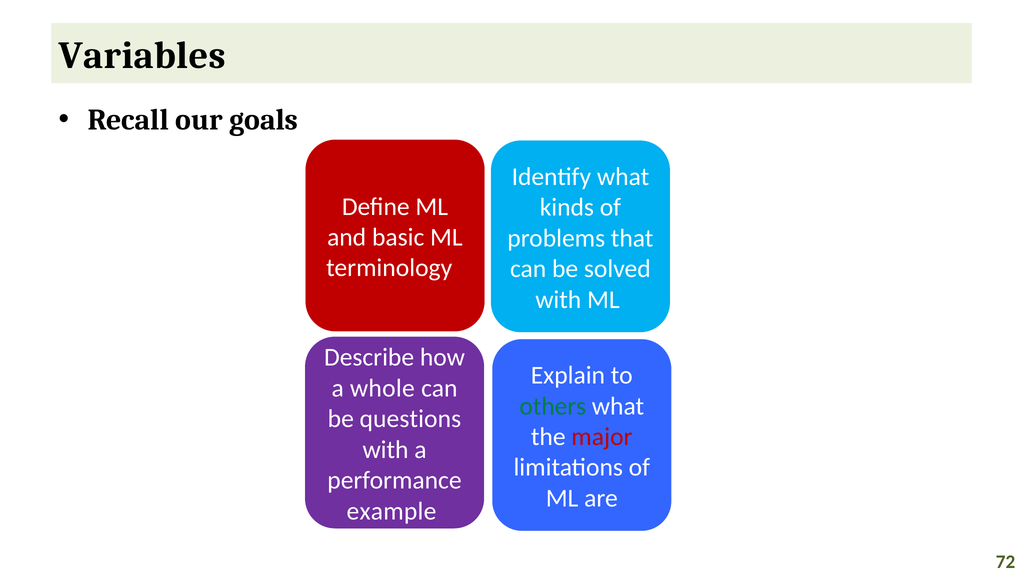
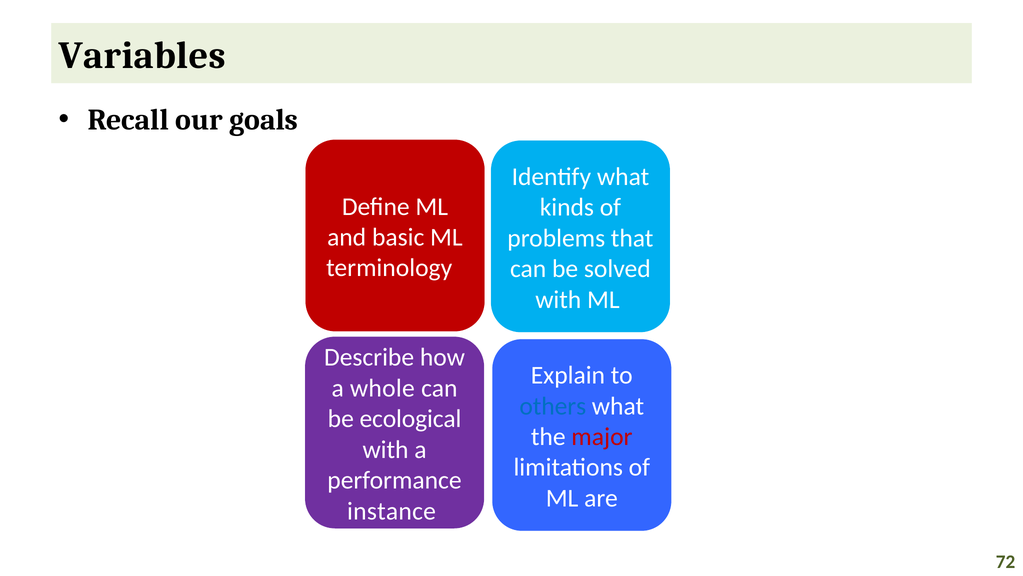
others colour: green -> blue
questions: questions -> ecological
example: example -> instance
